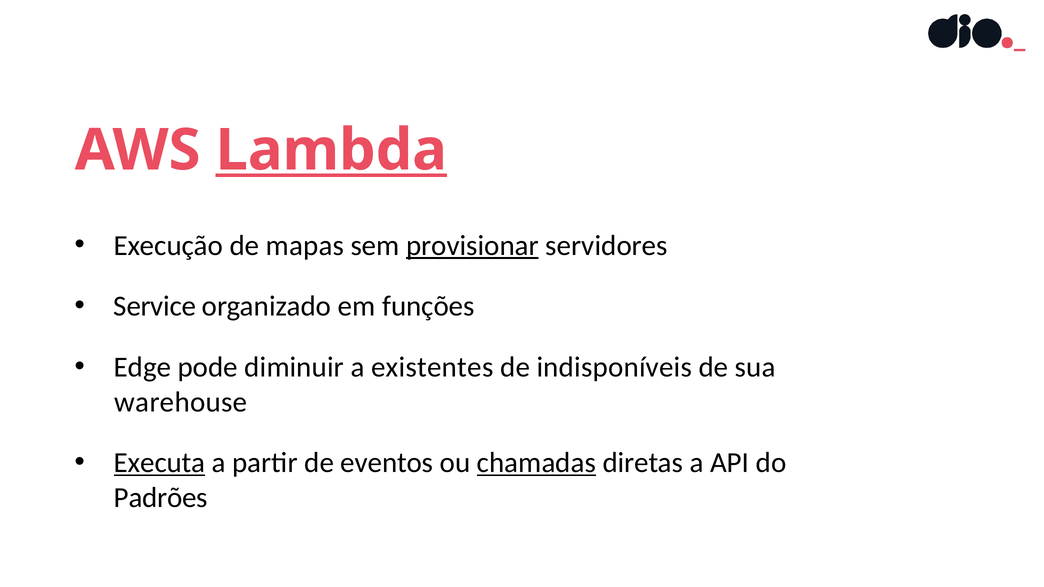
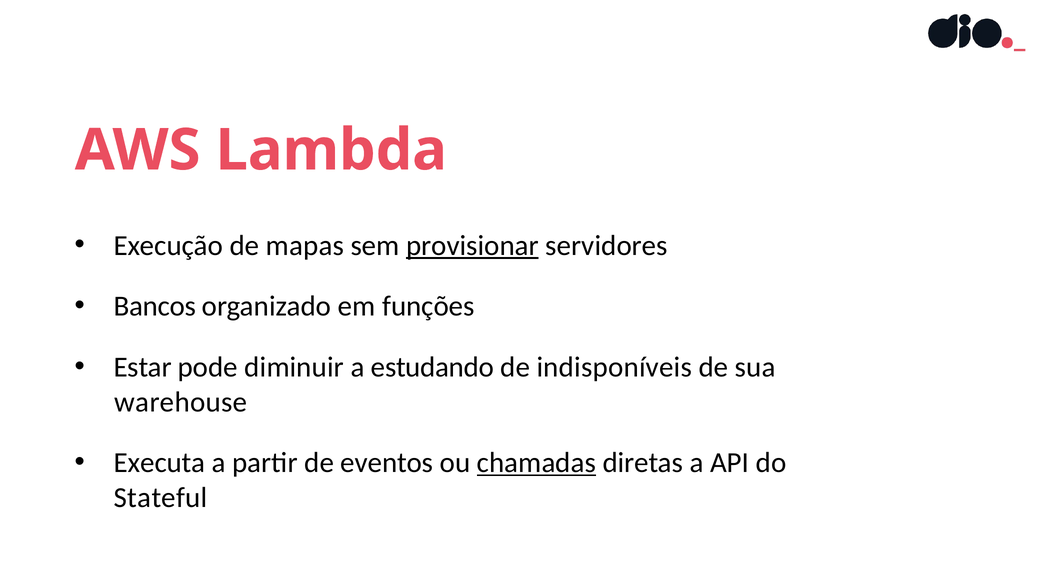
Lambda underline: present -> none
Service: Service -> Bancos
Edge: Edge -> Estar
existentes: existentes -> estudando
Executa underline: present -> none
Padrões: Padrões -> Stateful
